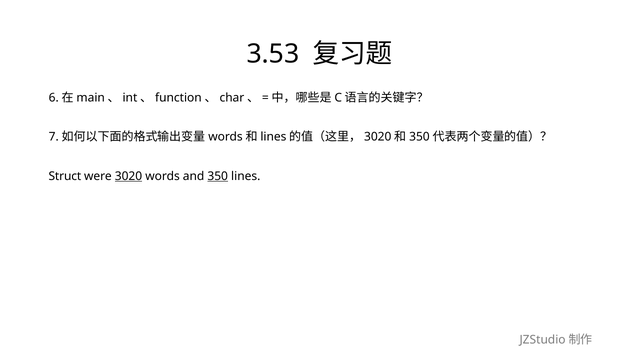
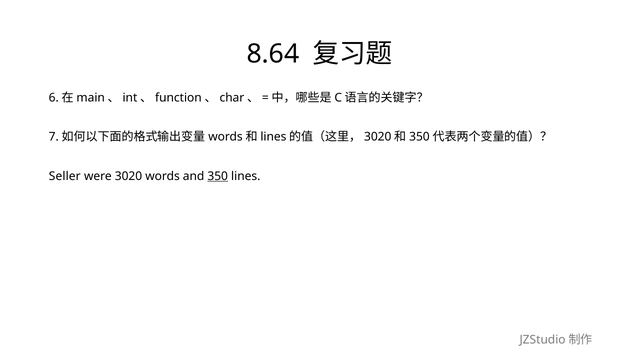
3.53: 3.53 -> 8.64
Struct: Struct -> Seller
3020 underline: present -> none
